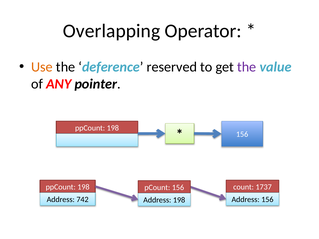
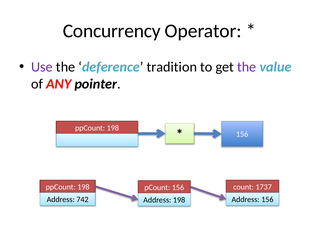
Overlapping: Overlapping -> Concurrency
Use colour: orange -> purple
reserved: reserved -> tradition
